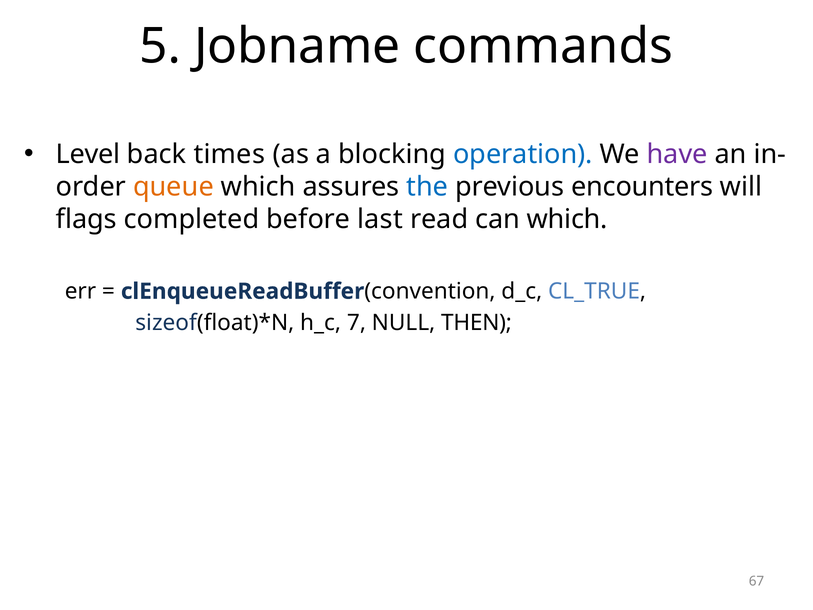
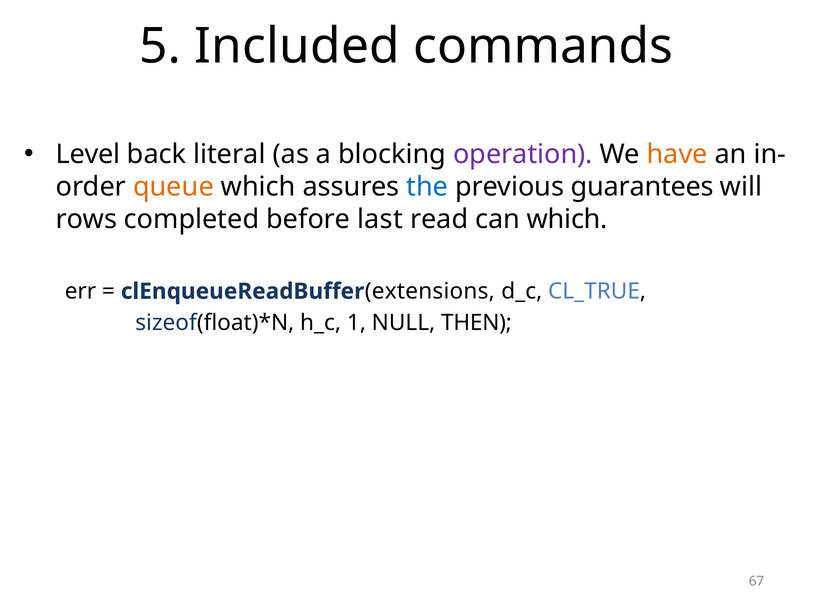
Jobname: Jobname -> Included
times: times -> literal
operation colour: blue -> purple
have colour: purple -> orange
encounters: encounters -> guarantees
flags: flags -> rows
convention: convention -> extensions
7: 7 -> 1
